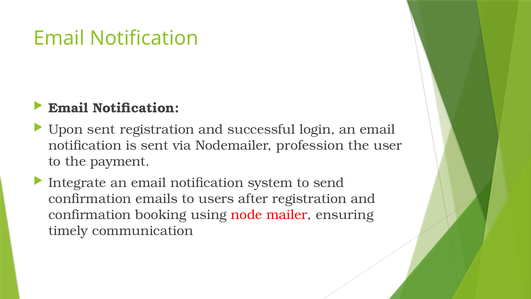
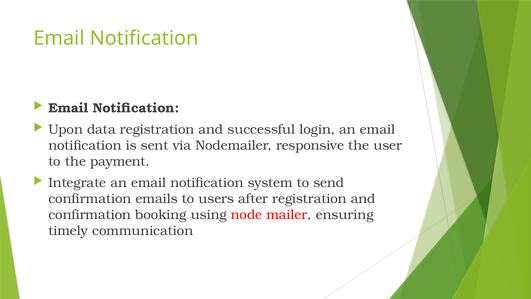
Upon sent: sent -> data
profession: profession -> responsive
